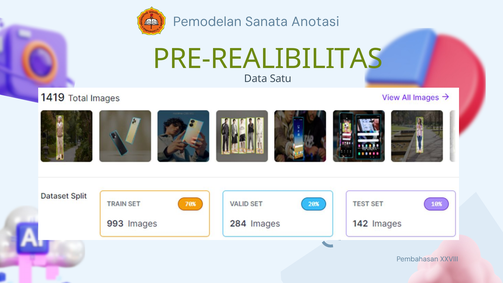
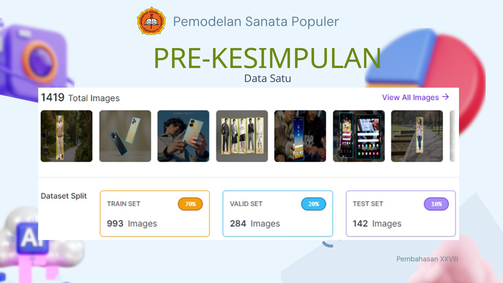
Anotasi: Anotasi -> Populer
PRE-REALIBILITAS: PRE-REALIBILITAS -> PRE-KESIMPULAN
